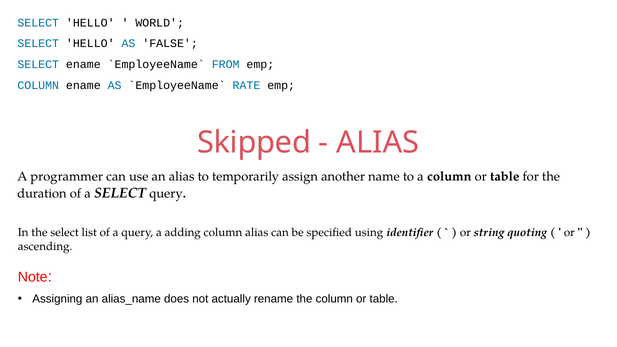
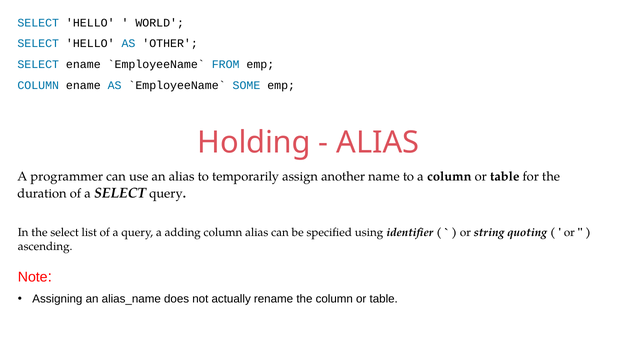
FALSE: FALSE -> OTHER
RATE: RATE -> SOME
Skipped: Skipped -> Holding
